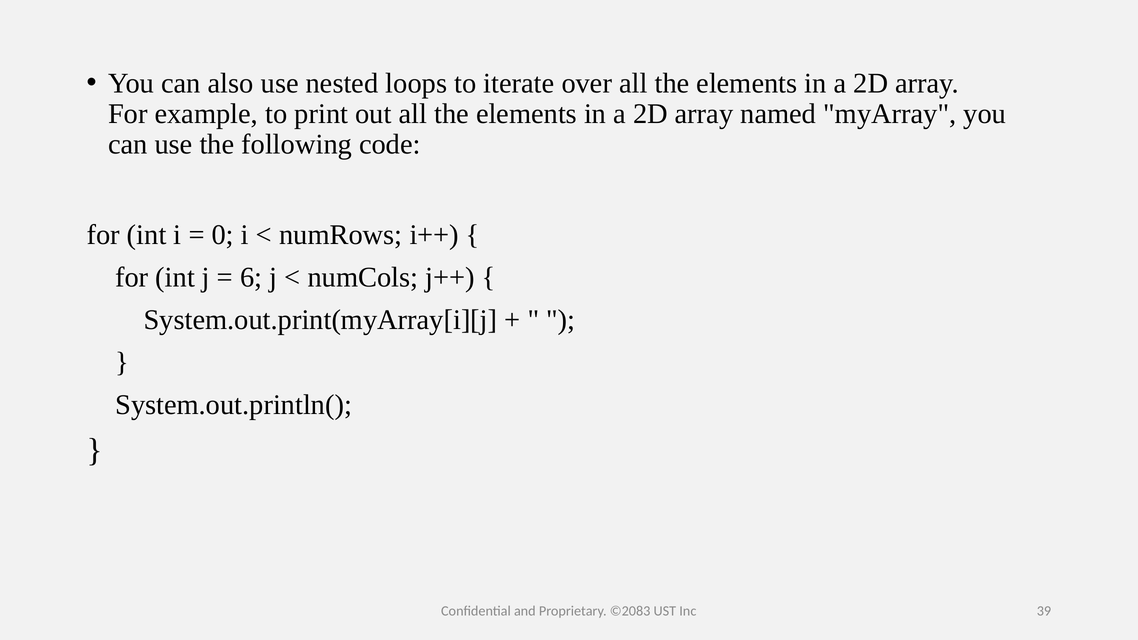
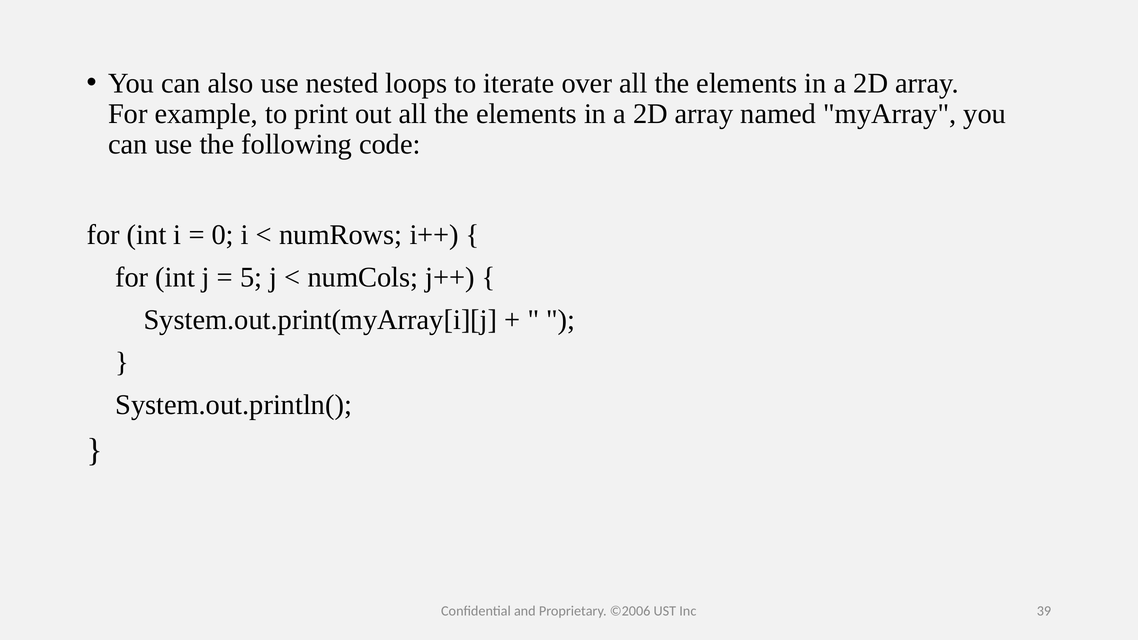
6: 6 -> 5
©2083: ©2083 -> ©2006
